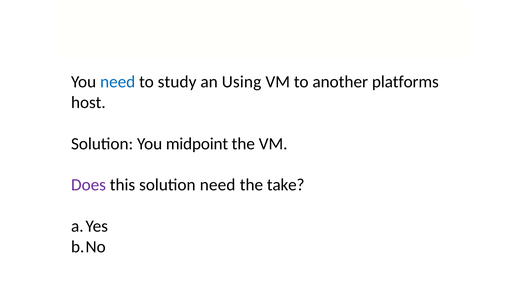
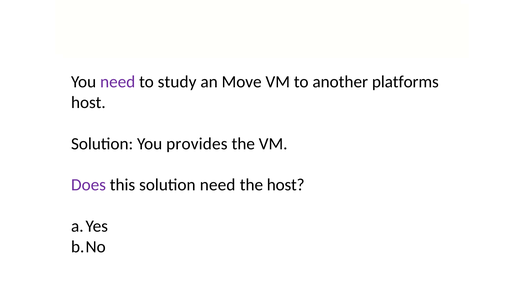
need at (118, 82) colour: blue -> purple
Using: Using -> Move
midpoint: midpoint -> provides
the take: take -> host
